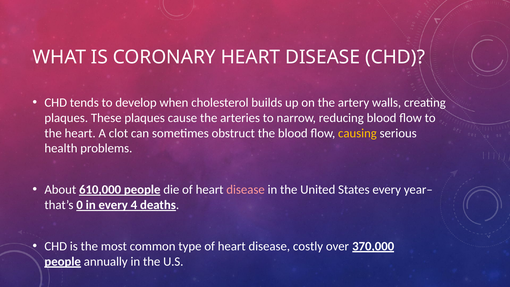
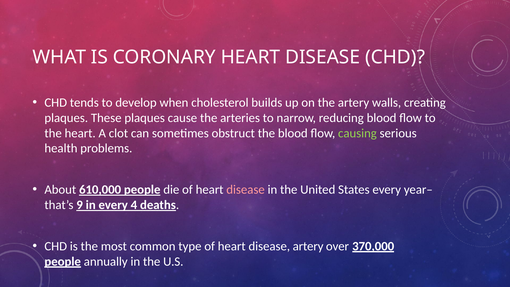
causing colour: yellow -> light green
0: 0 -> 9
disease costly: costly -> artery
